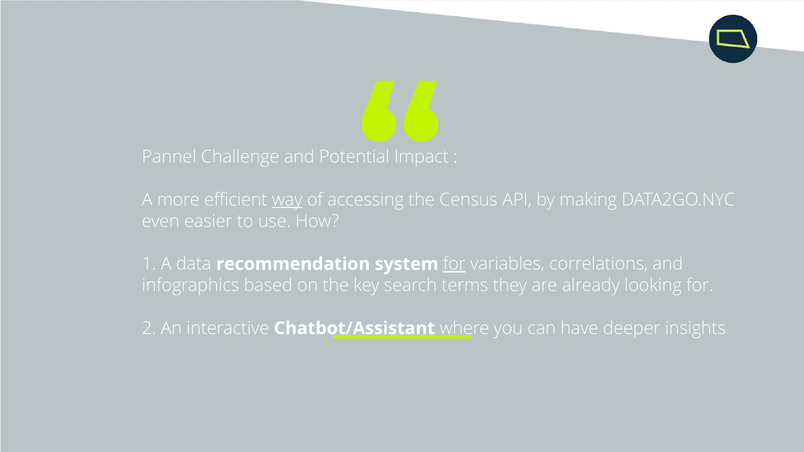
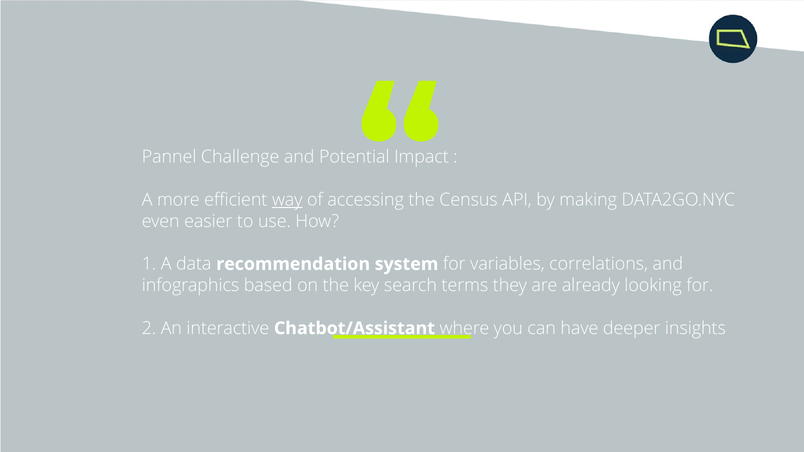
for at (454, 264) underline: present -> none
